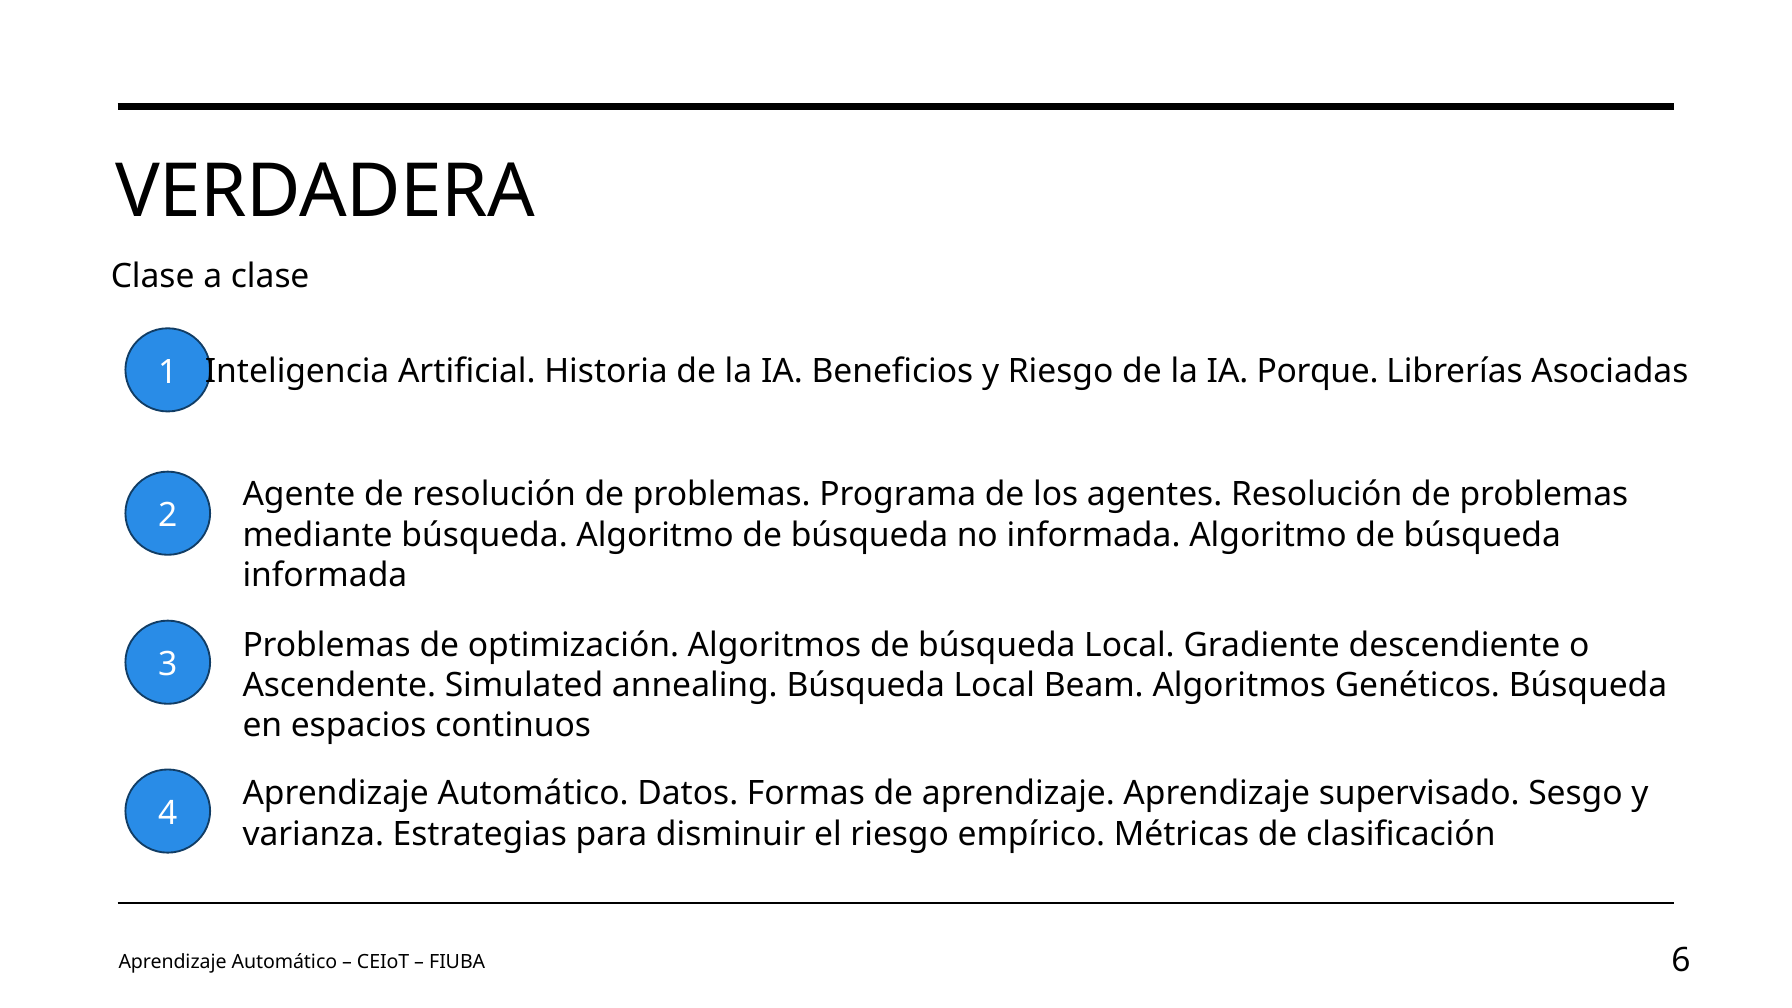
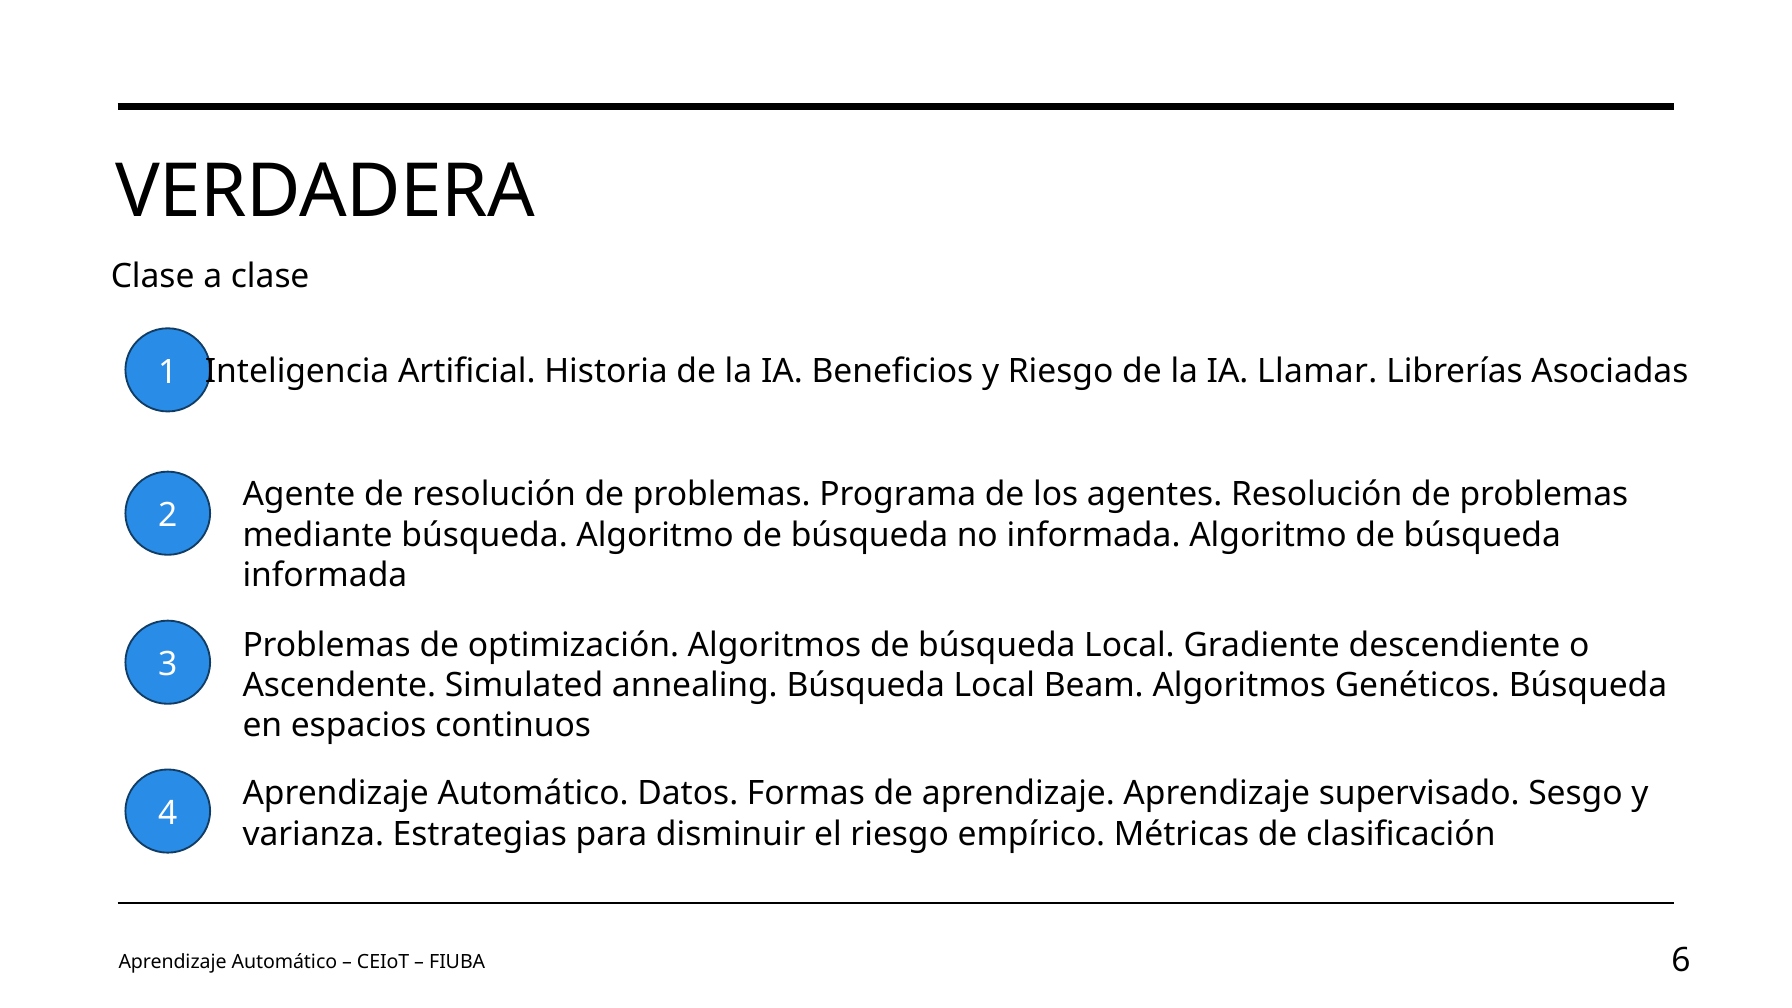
Porque: Porque -> Llamar
